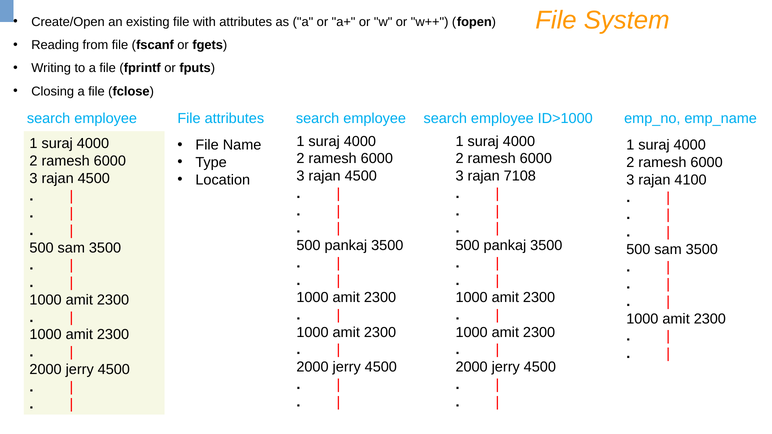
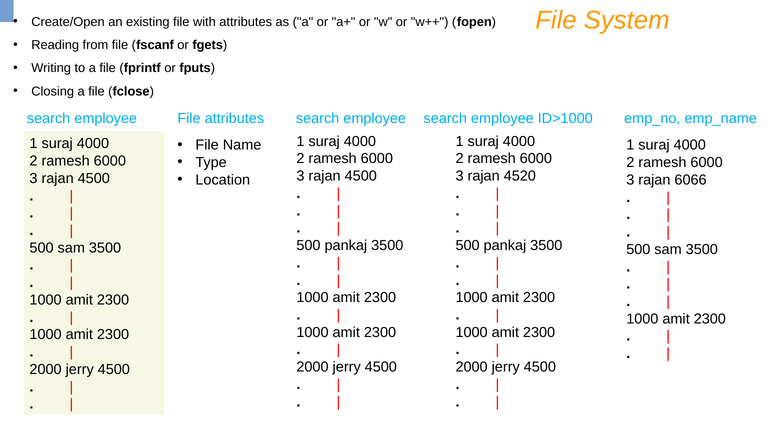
7108: 7108 -> 4520
4100: 4100 -> 6066
